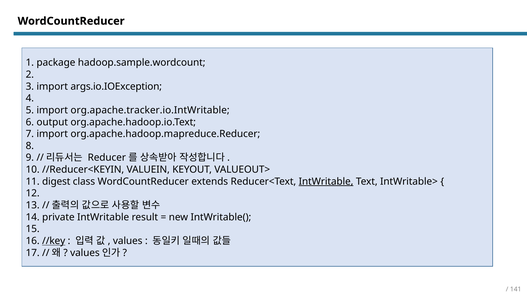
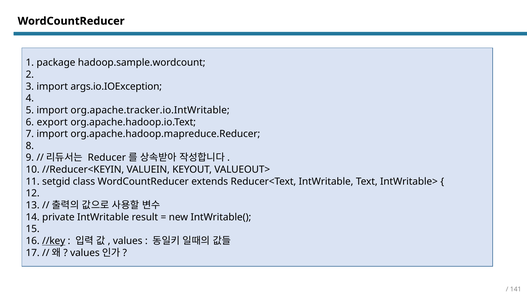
output: output -> export
digest: digest -> setgid
IntWritable at (326, 181) underline: present -> none
